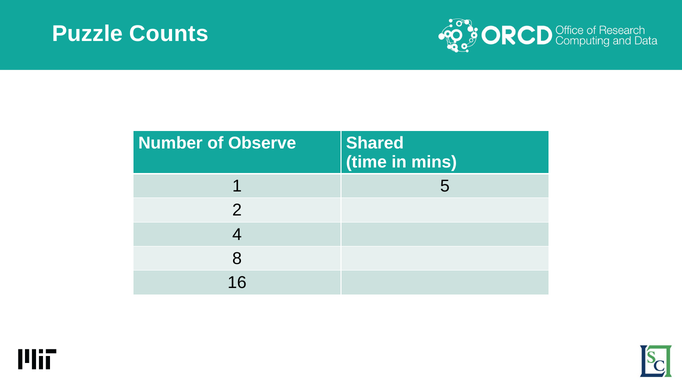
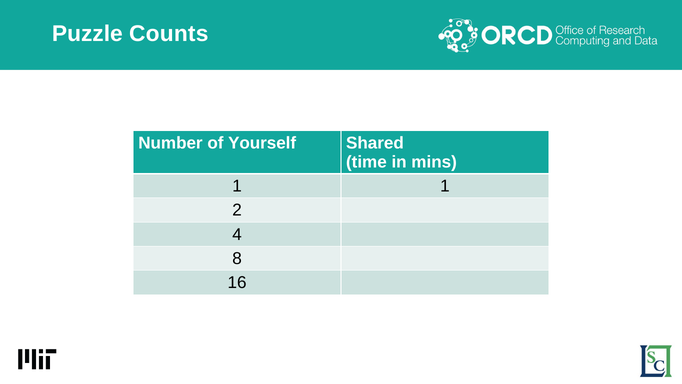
Observe: Observe -> Yourself
1 5: 5 -> 1
